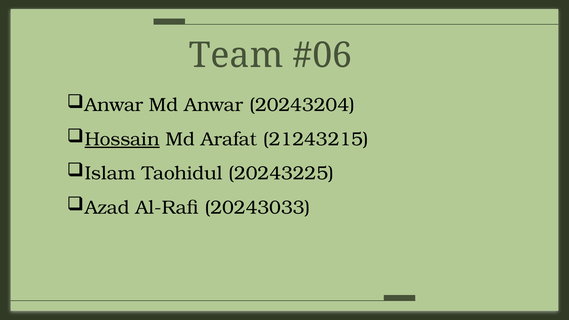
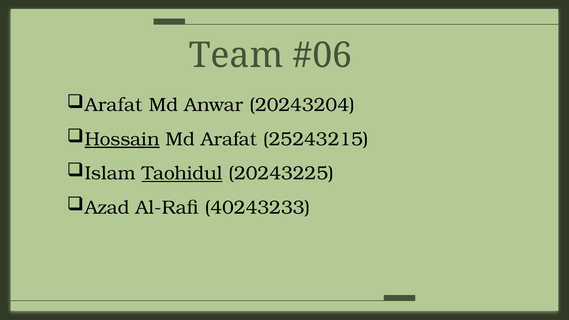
Anwar at (114, 105): Anwar -> Arafat
21243215: 21243215 -> 25243215
Taohidul underline: none -> present
20243033: 20243033 -> 40243233
